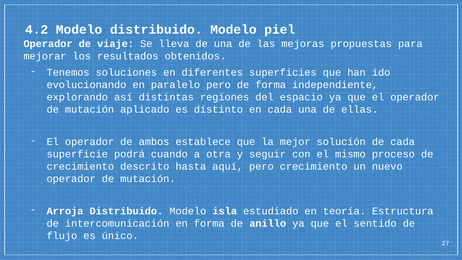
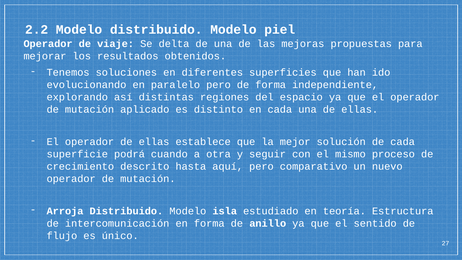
4.2: 4.2 -> 2.2
lleva: lleva -> delta
operador de ambos: ambos -> ellas
pero crecimiento: crecimiento -> comparativo
